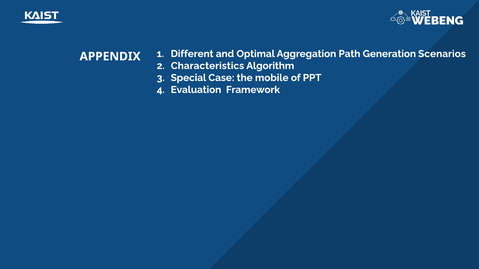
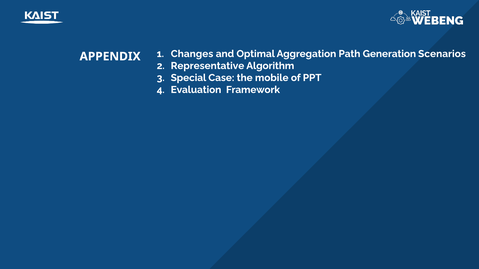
Different: Different -> Changes
Characteristics: Characteristics -> Representative
